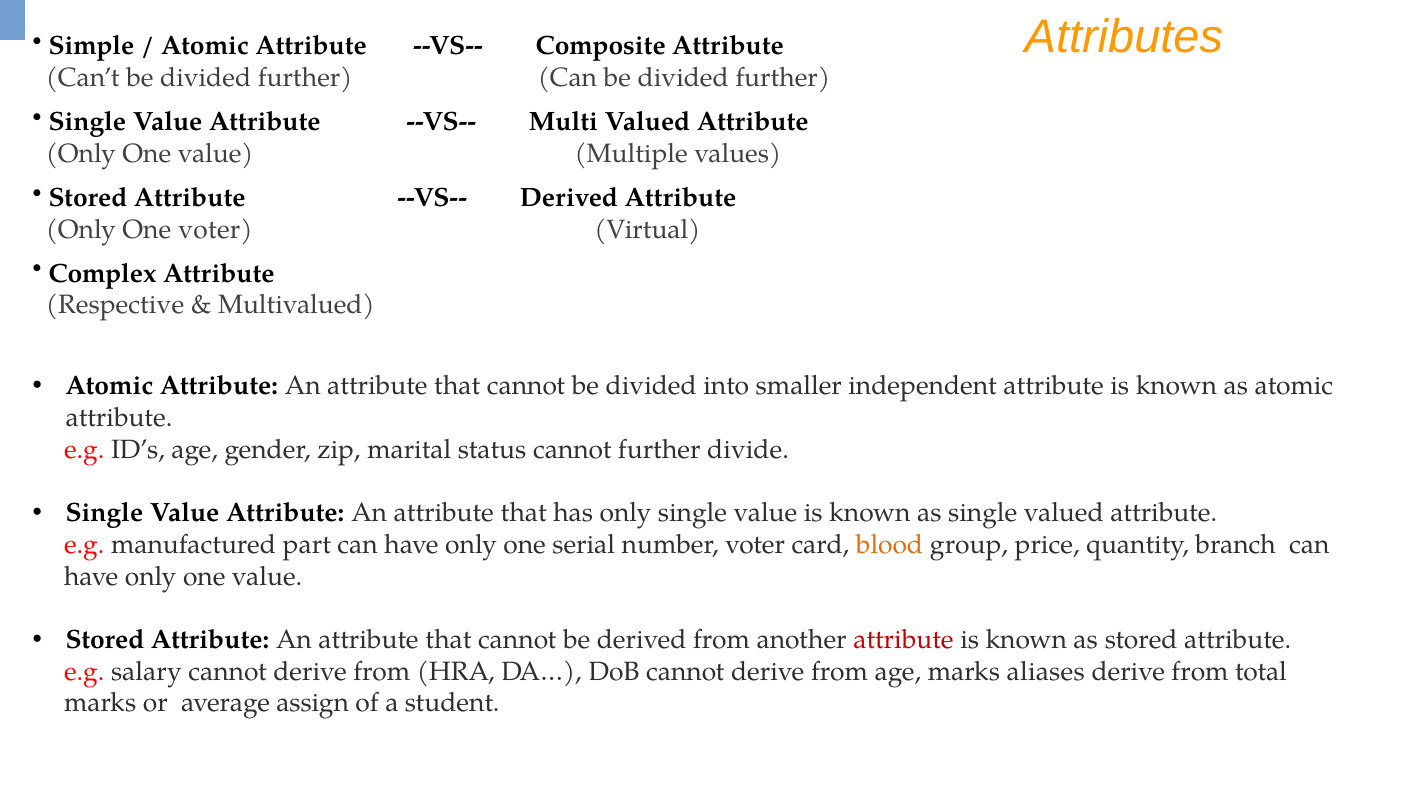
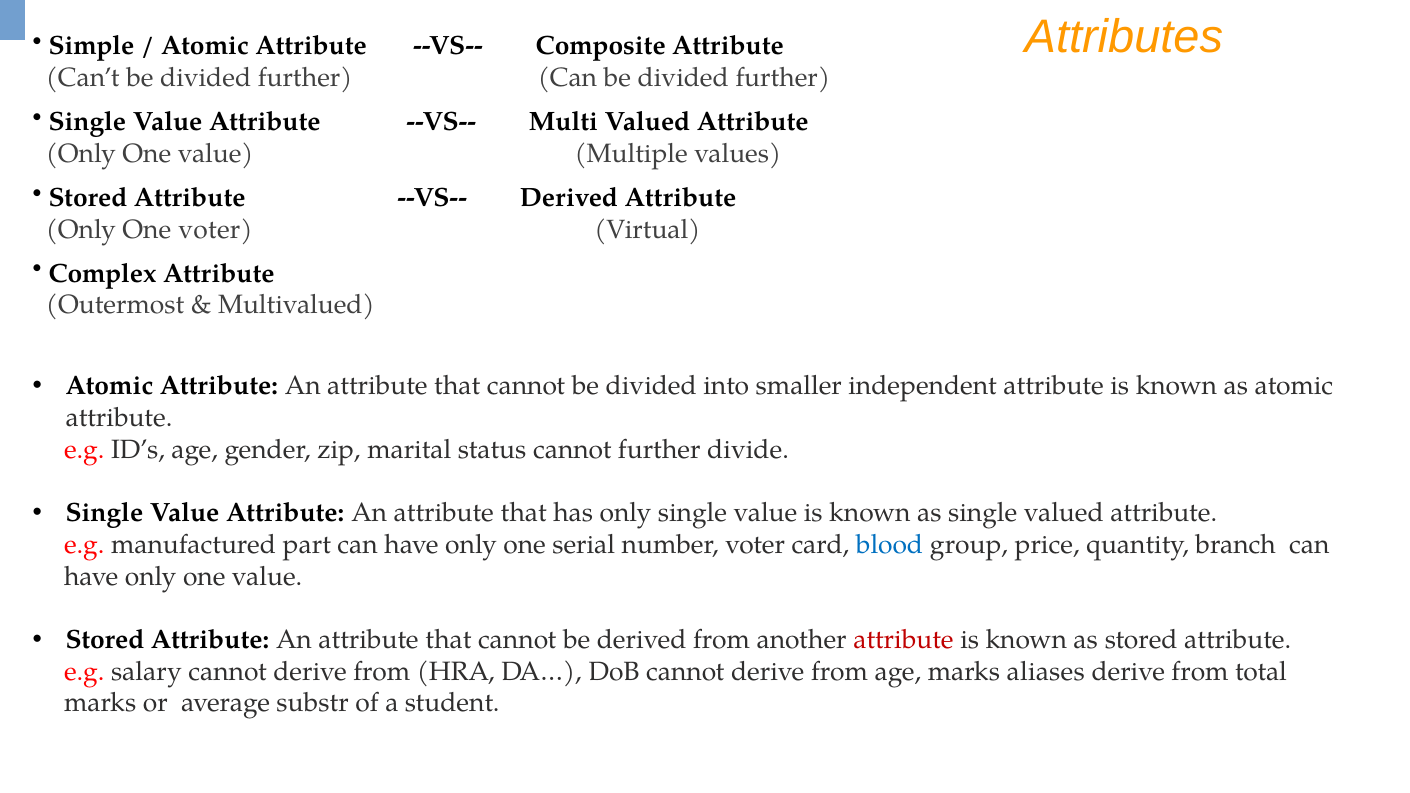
Respective: Respective -> Outermost
blood colour: orange -> blue
assign: assign -> substr
